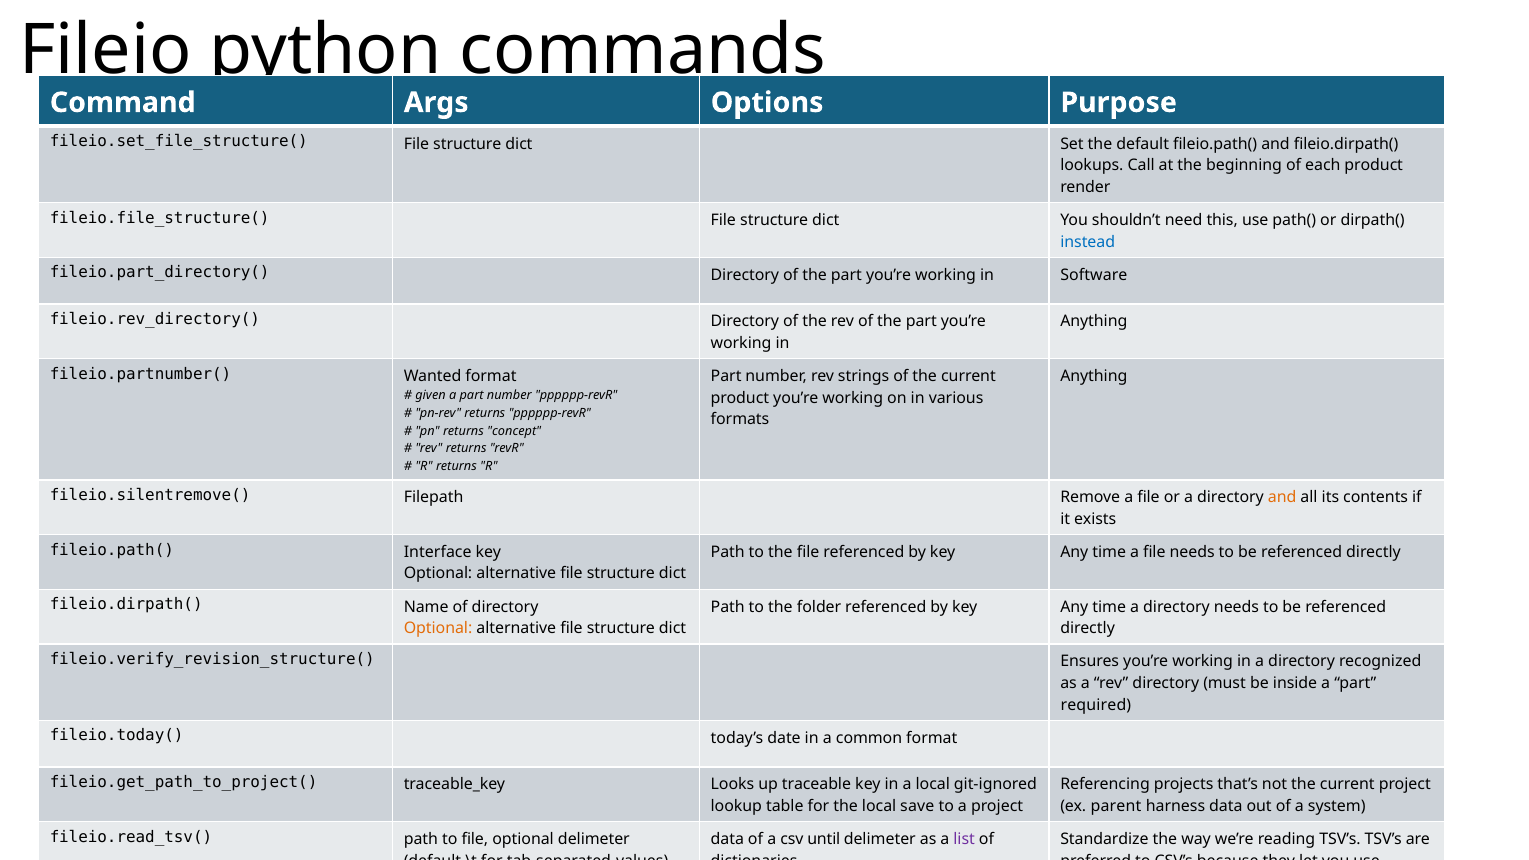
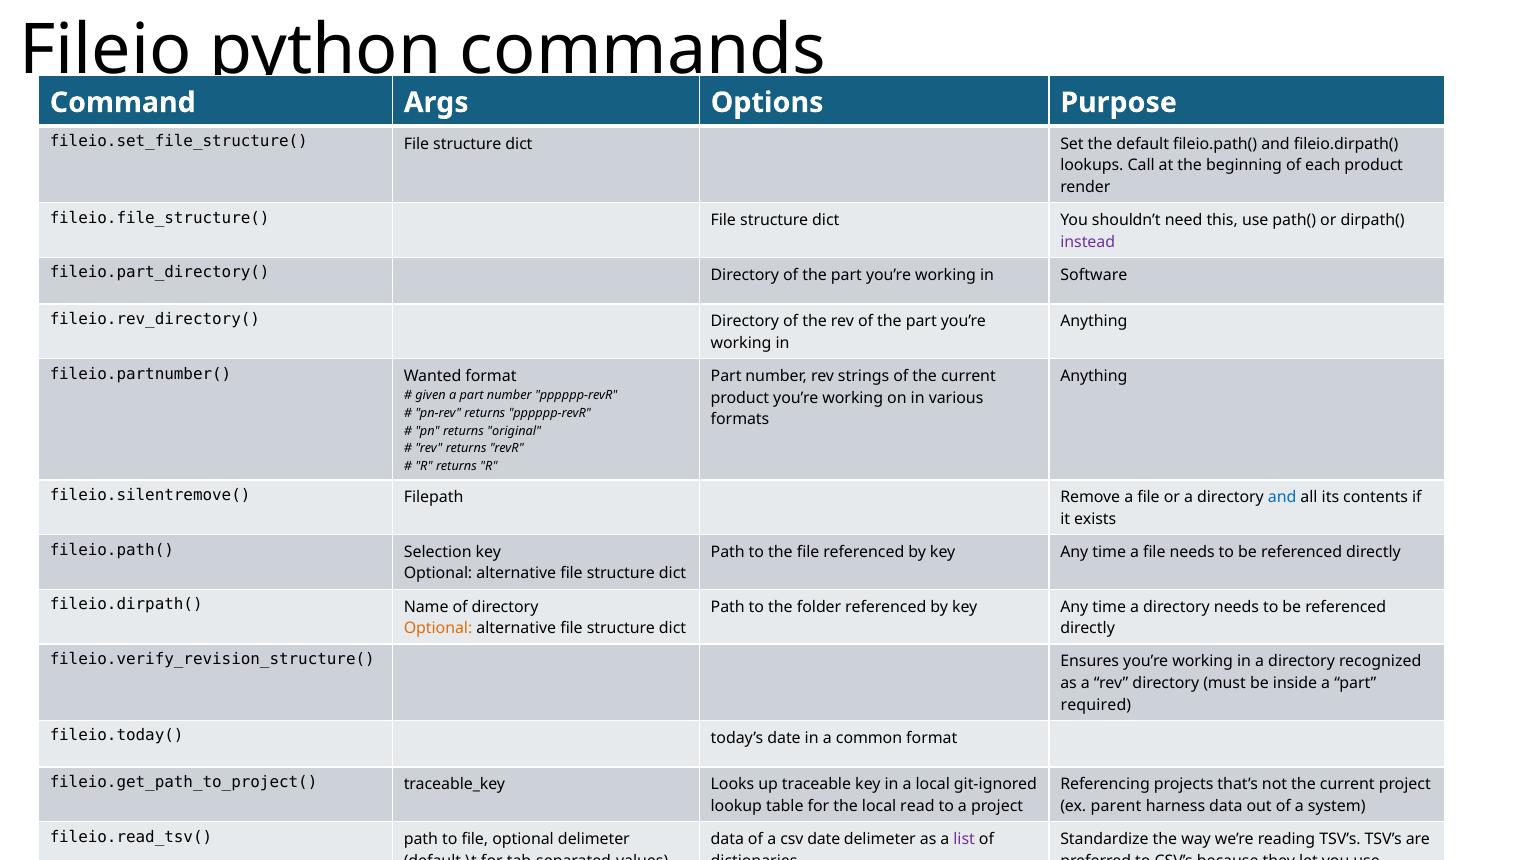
instead colour: blue -> purple
concept: concept -> original
and at (1282, 497) colour: orange -> blue
Interface: Interface -> Selection
save: save -> read
csv until: until -> date
